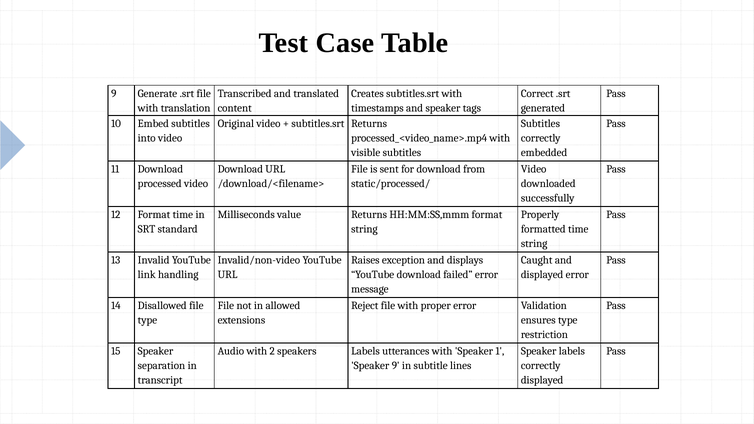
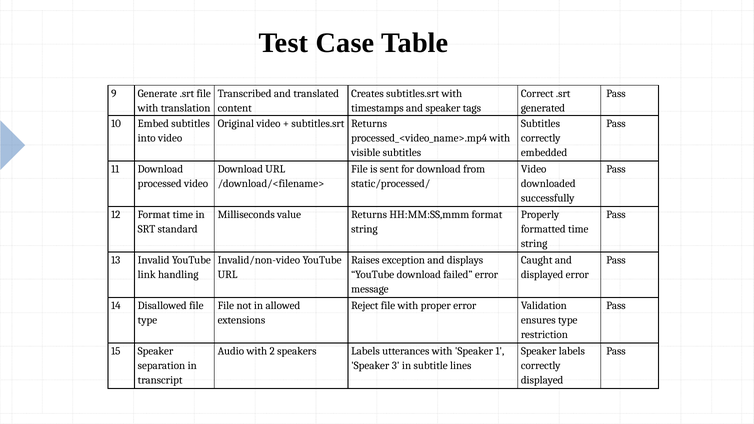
Speaker 9: 9 -> 3
